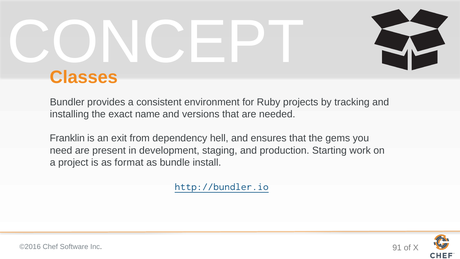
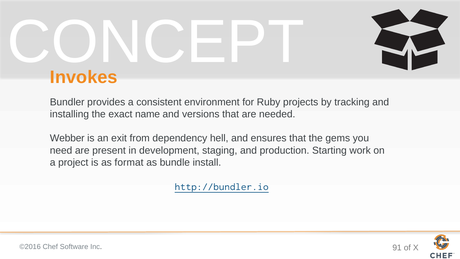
Classes: Classes -> Invokes
Franklin: Franklin -> Webber
